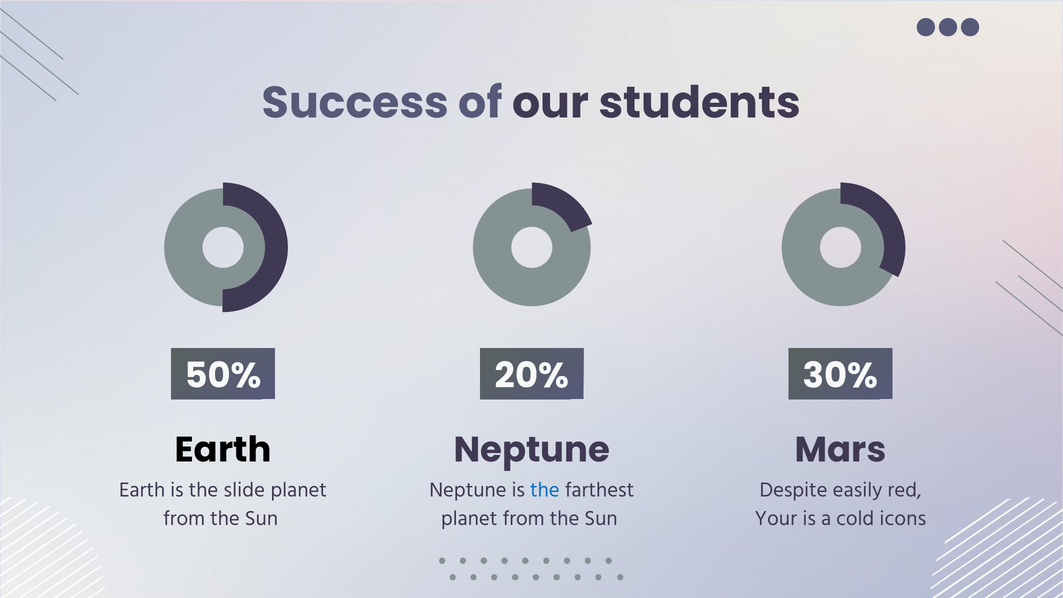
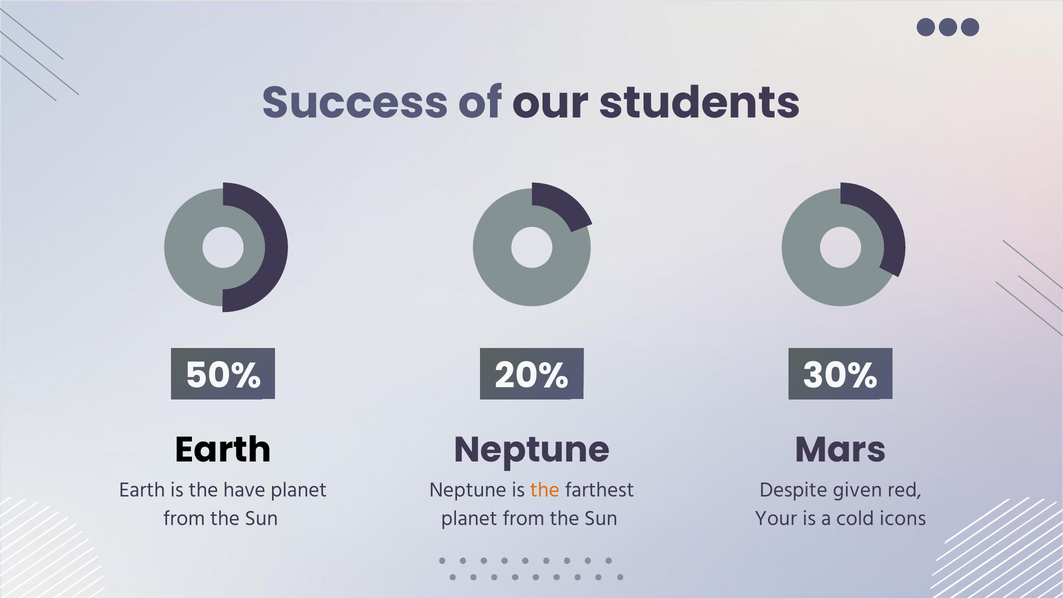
slide: slide -> have
the at (545, 490) colour: blue -> orange
easily: easily -> given
